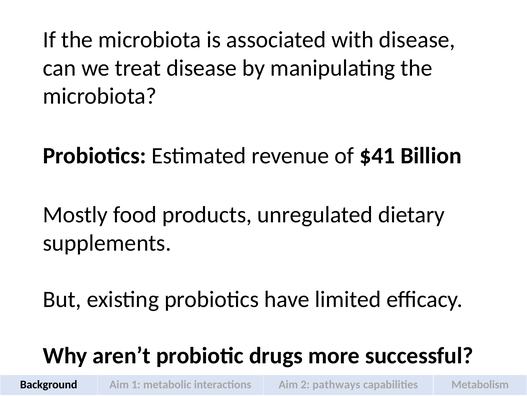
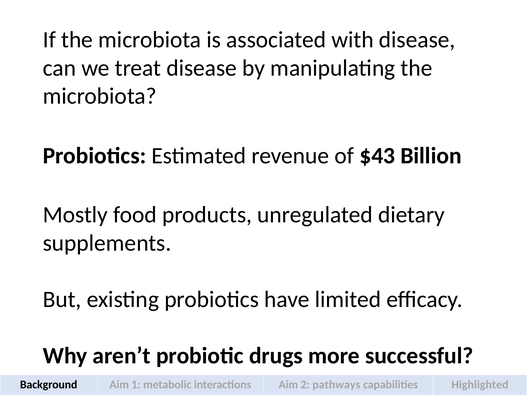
$41: $41 -> $43
Metabolism: Metabolism -> Highlighted
